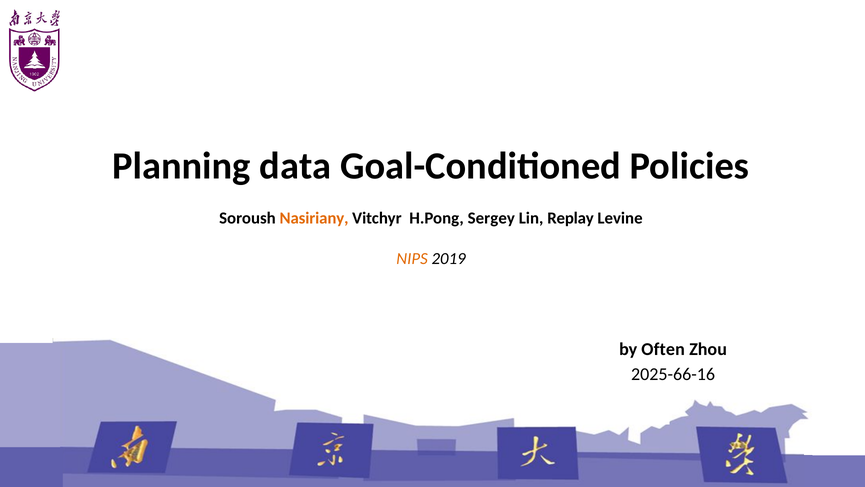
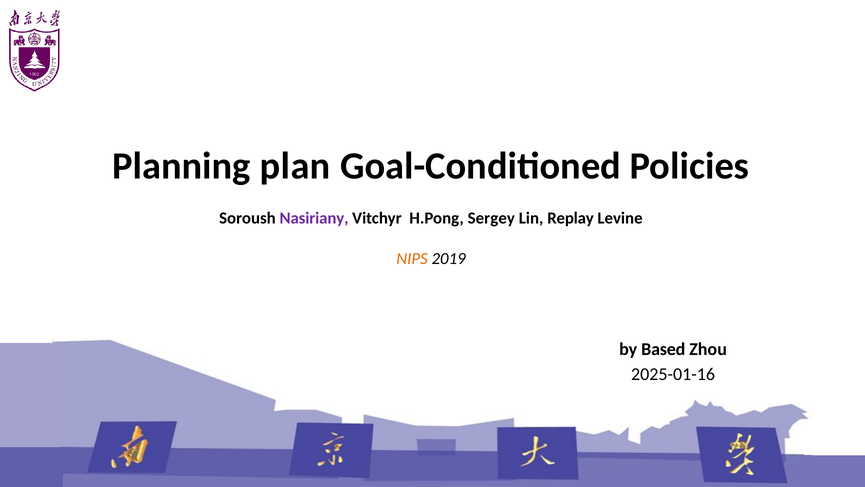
data: data -> plan
Nasiriany colour: orange -> purple
Often: Often -> Based
2025-66-16: 2025-66-16 -> 2025-01-16
